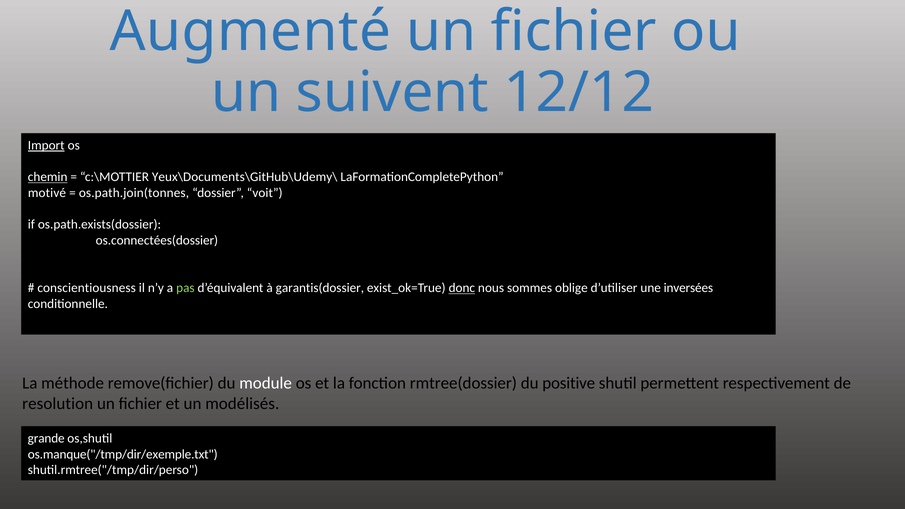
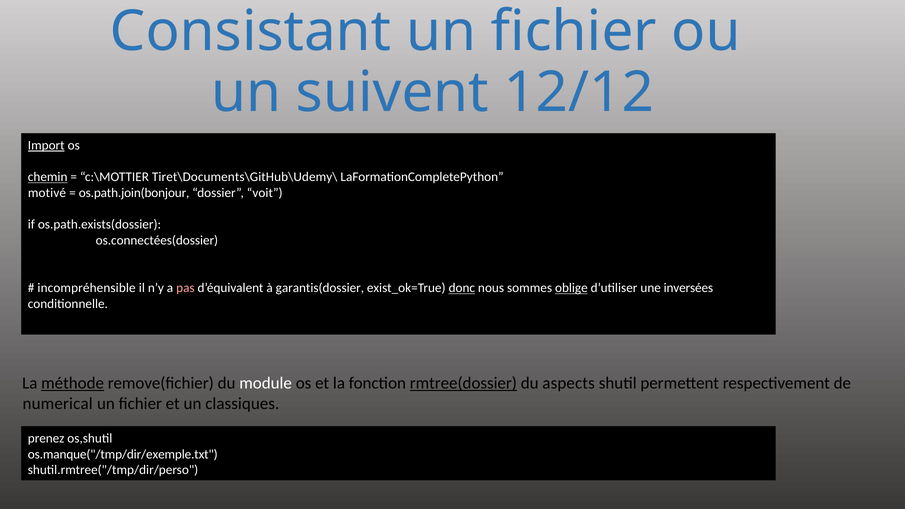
Augmenté: Augmenté -> Consistant
Yeux\Documents\GitHub\Udemy\: Yeux\Documents\GitHub\Udemy\ -> Tiret\Documents\GitHub\Udemy\
os.path.join(tonnes: os.path.join(tonnes -> os.path.join(bonjour
conscientiousness: conscientiousness -> incompréhensible
pas colour: light green -> pink
oblige underline: none -> present
méthode underline: none -> present
rmtree(dossier underline: none -> present
positive: positive -> aspects
resolution: resolution -> numerical
modélisés: modélisés -> classiques
grande: grande -> prenez
